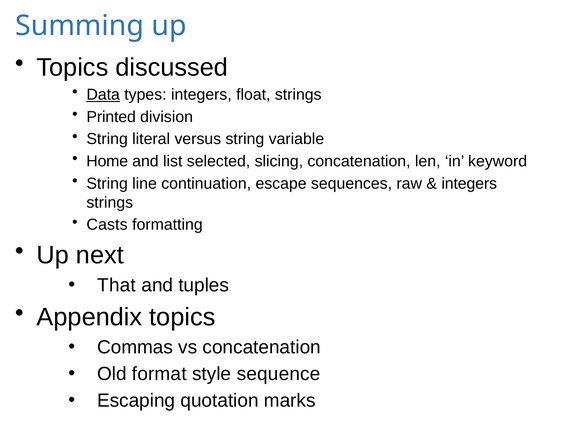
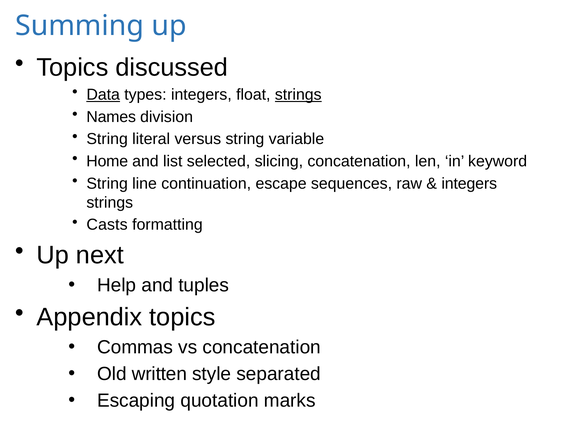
strings at (298, 95) underline: none -> present
Printed: Printed -> Names
That: That -> Help
format: format -> written
sequence: sequence -> separated
